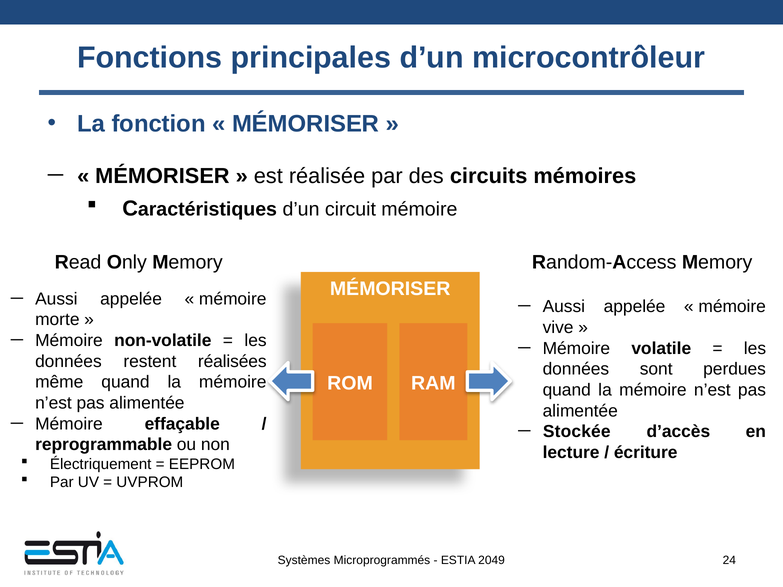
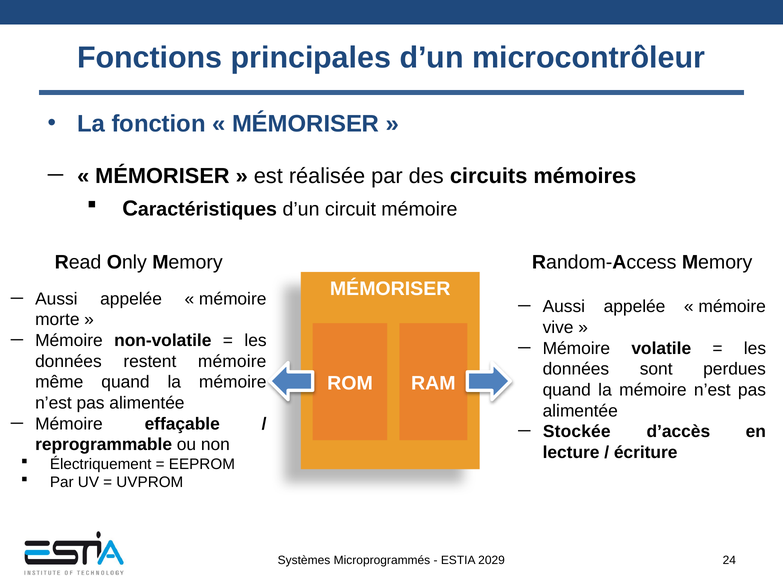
restent réalisées: réalisées -> mémoire
2049: 2049 -> 2029
